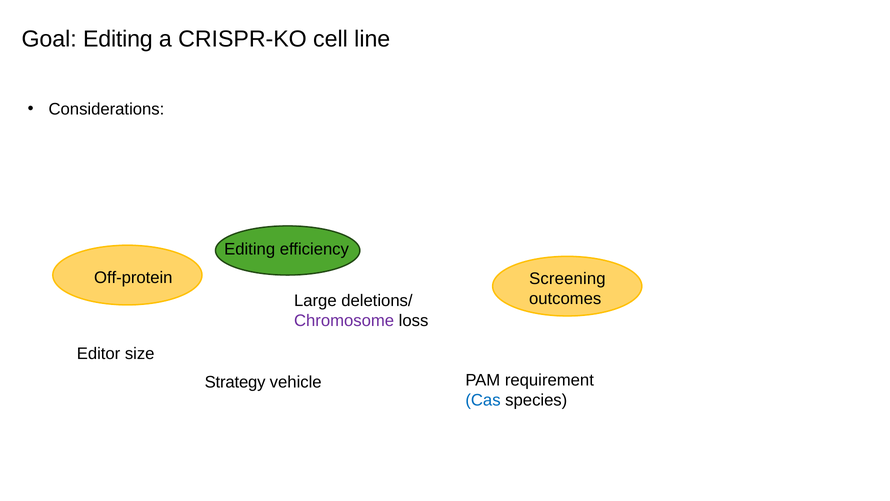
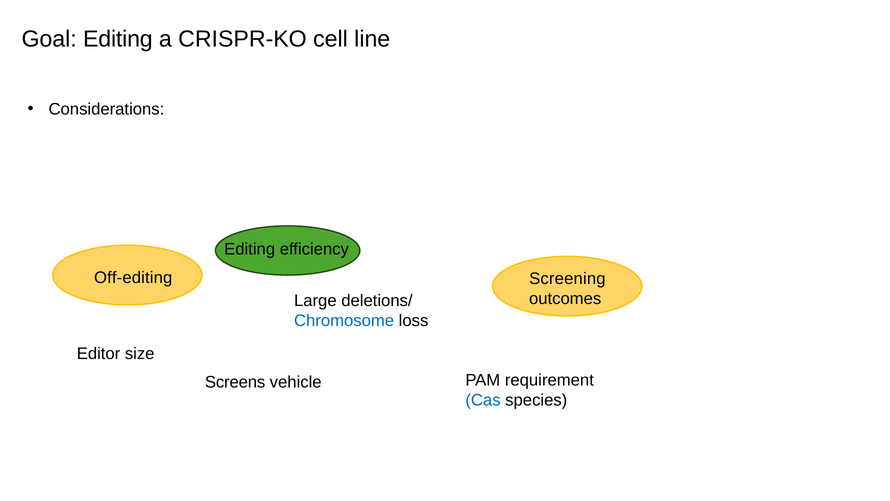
Off-protein: Off-protein -> Off-editing
Chromosome colour: purple -> blue
Strategy: Strategy -> Screens
